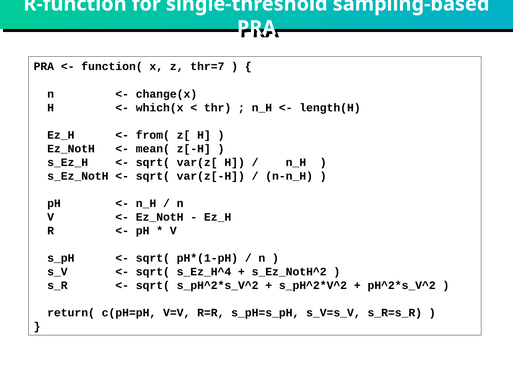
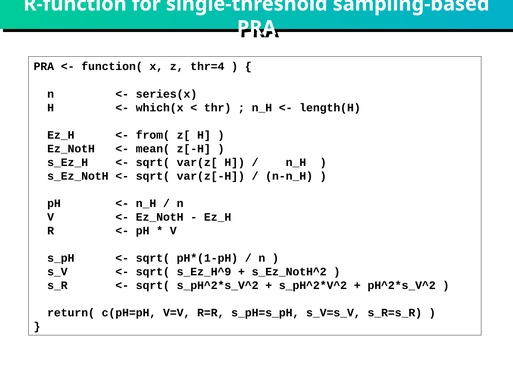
thr=7: thr=7 -> thr=4
change(x: change(x -> series(x
s_Ez_H^4: s_Ez_H^4 -> s_Ez_H^9
